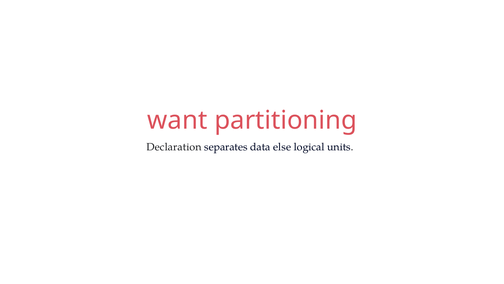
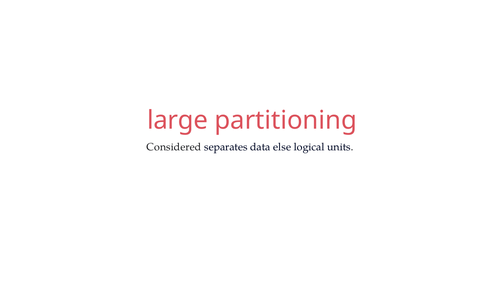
want: want -> large
Declaration: Declaration -> Considered
